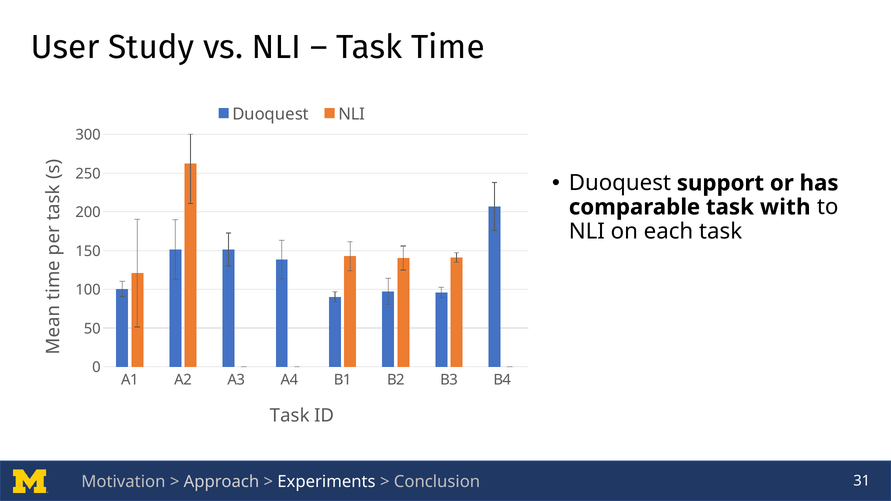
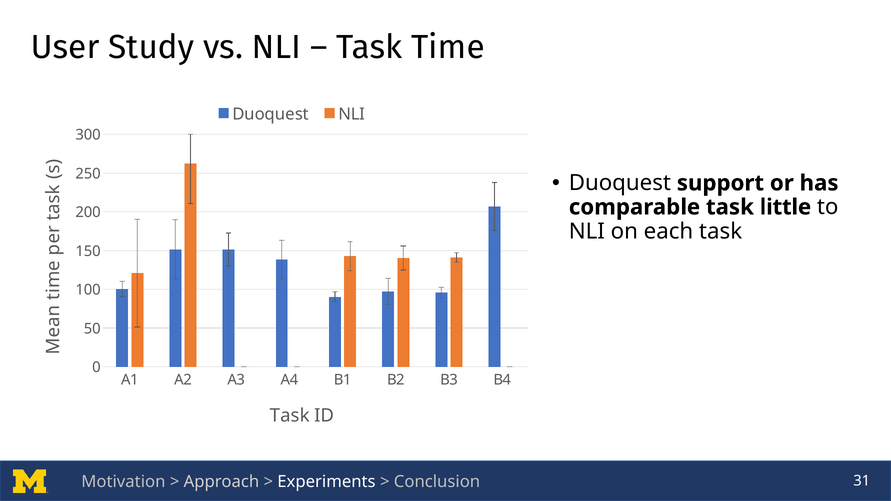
with: with -> little
